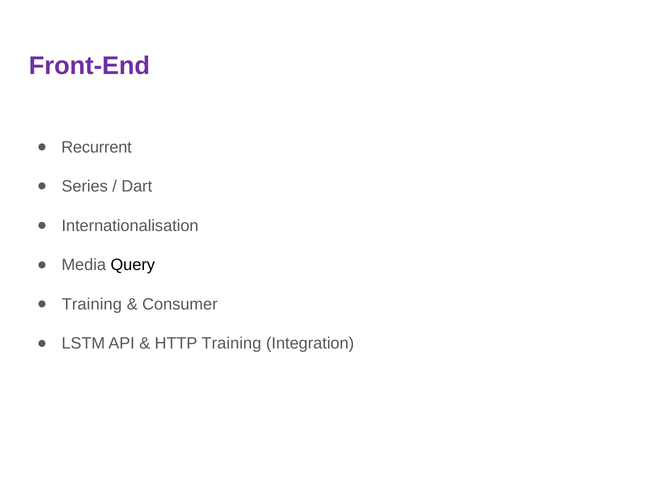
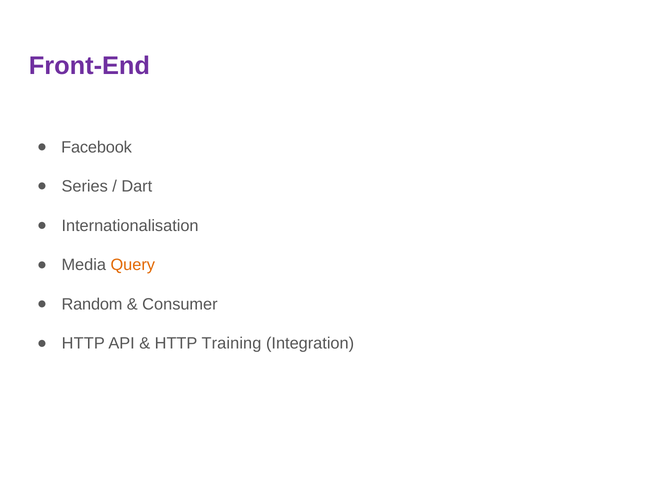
Recurrent: Recurrent -> Facebook
Query colour: black -> orange
Training at (92, 304): Training -> Random
LSTM at (83, 343): LSTM -> HTTP
